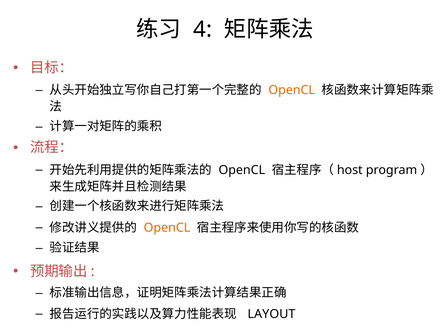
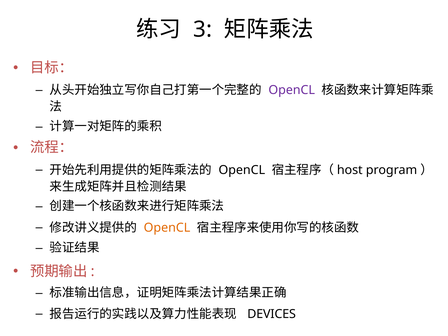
4: 4 -> 3
OpenCL at (292, 90) colour: orange -> purple
LAYOUT: LAYOUT -> DEVICES
